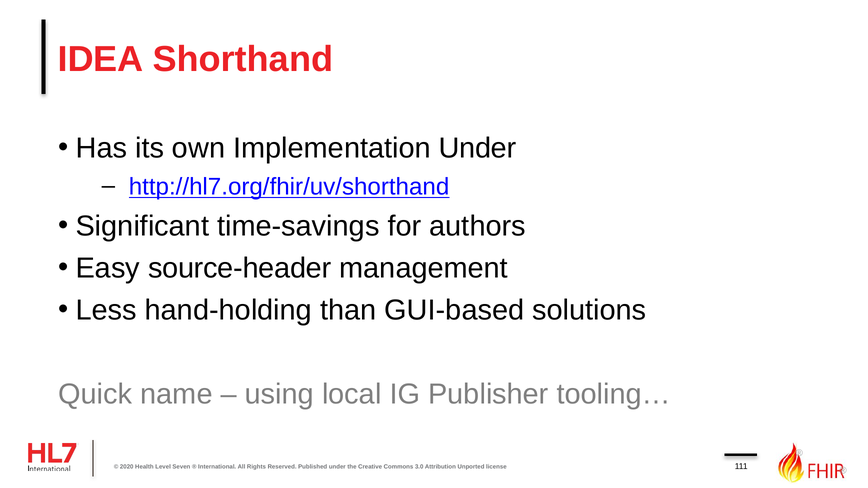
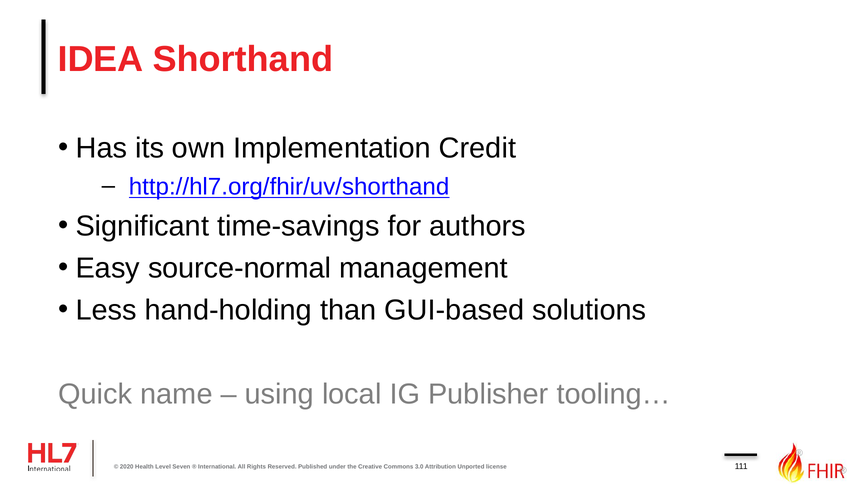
Implementation Under: Under -> Credit
source-header: source-header -> source-normal
